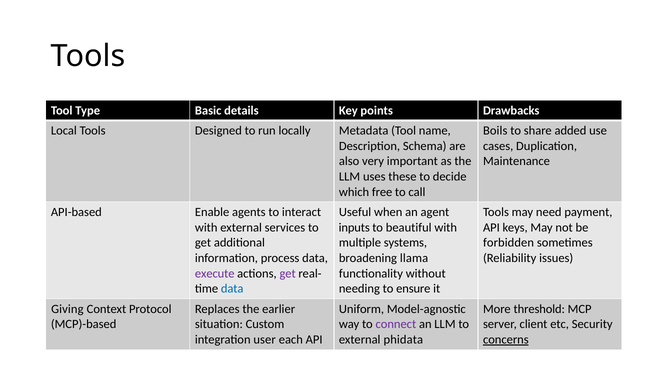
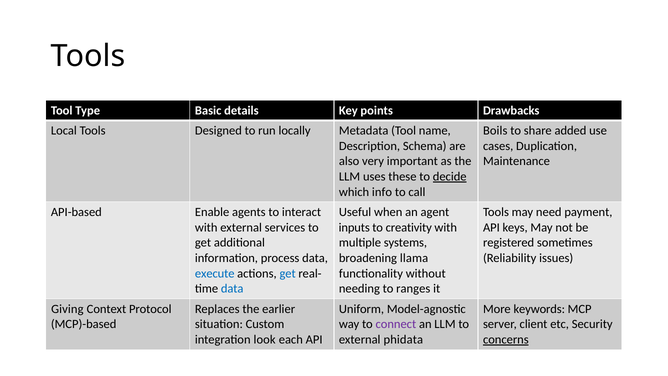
decide underline: none -> present
free: free -> info
beautiful: beautiful -> creativity
forbidden: forbidden -> registered
execute colour: purple -> blue
get at (288, 273) colour: purple -> blue
ensure: ensure -> ranges
threshold: threshold -> keywords
user: user -> look
